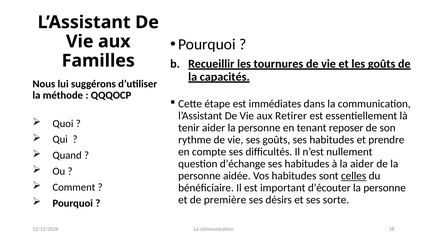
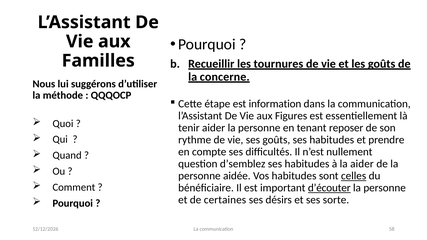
capacités: capacités -> concerne
immédiates: immédiates -> information
Retirer: Retirer -> Figures
d’échange: d’échange -> d’semblez
d’écouter underline: none -> present
première: première -> certaines
